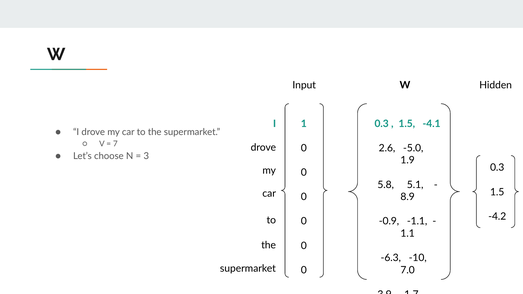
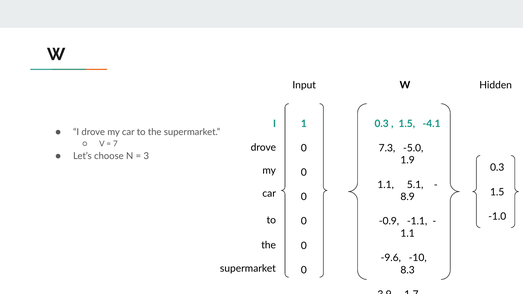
2.6: 2.6 -> 7.3
5.8 at (386, 185): 5.8 -> 1.1
-4.2: -4.2 -> -1.0
-6.3: -6.3 -> -9.6
7.0: 7.0 -> 8.3
